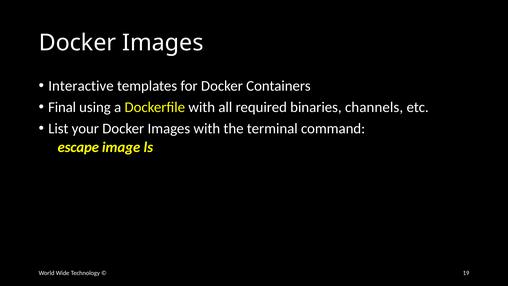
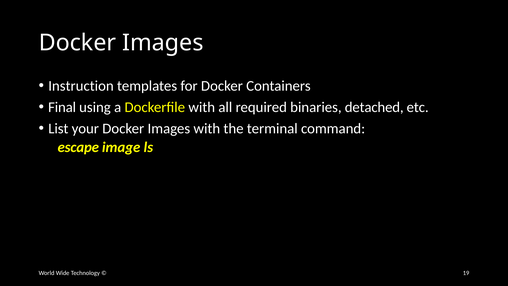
Interactive: Interactive -> Instruction
channels: channels -> detached
